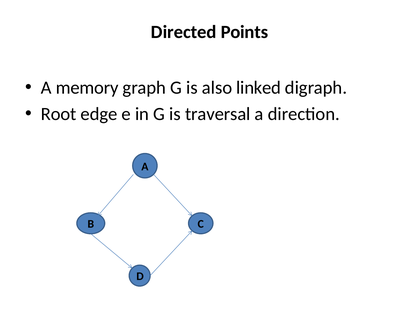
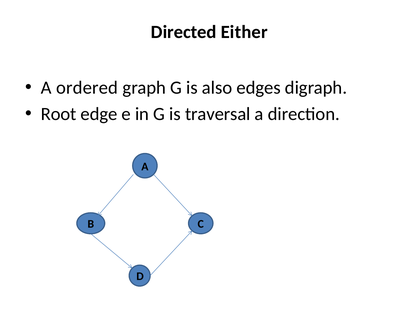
Points: Points -> Either
memory: memory -> ordered
linked: linked -> edges
